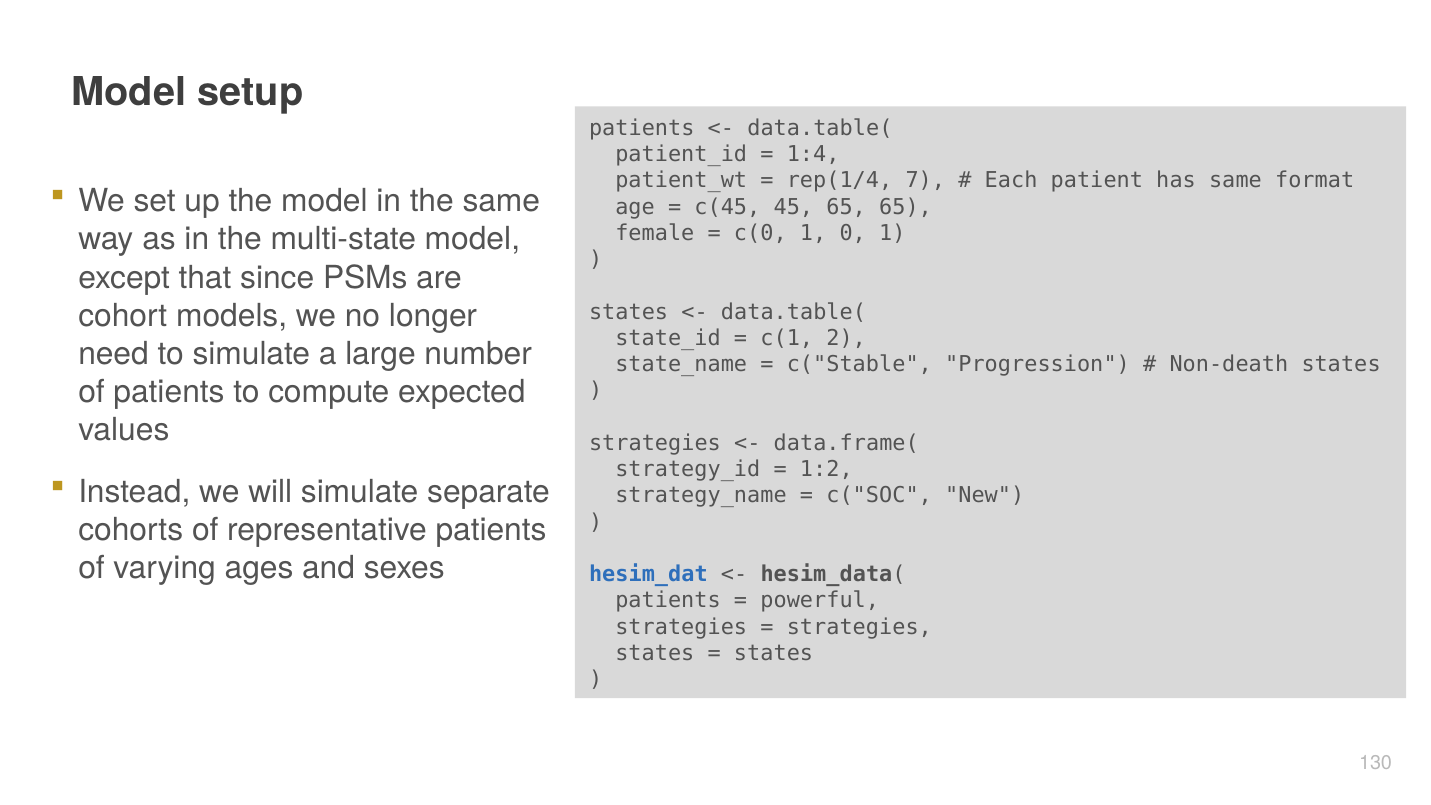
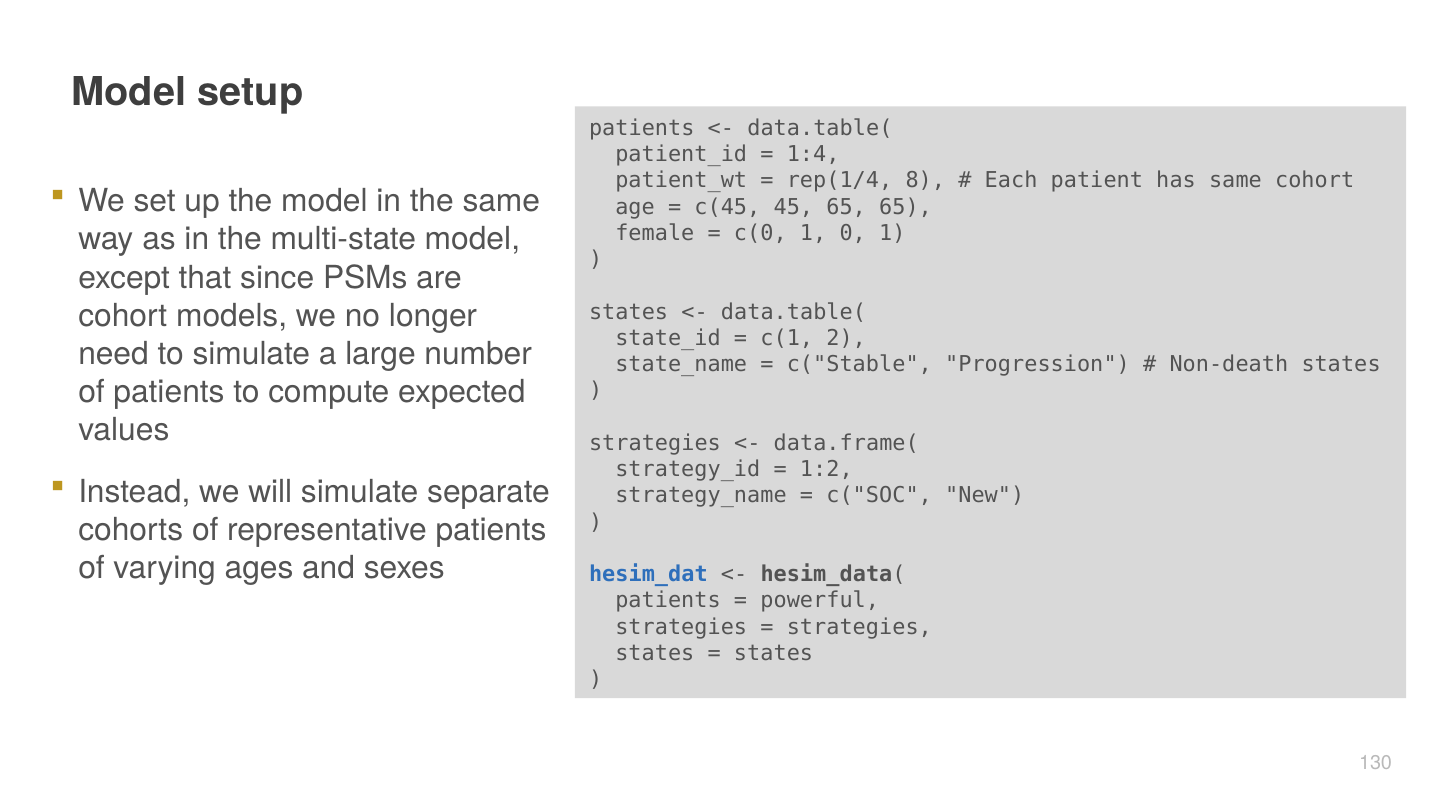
7: 7 -> 8
same format: format -> cohort
